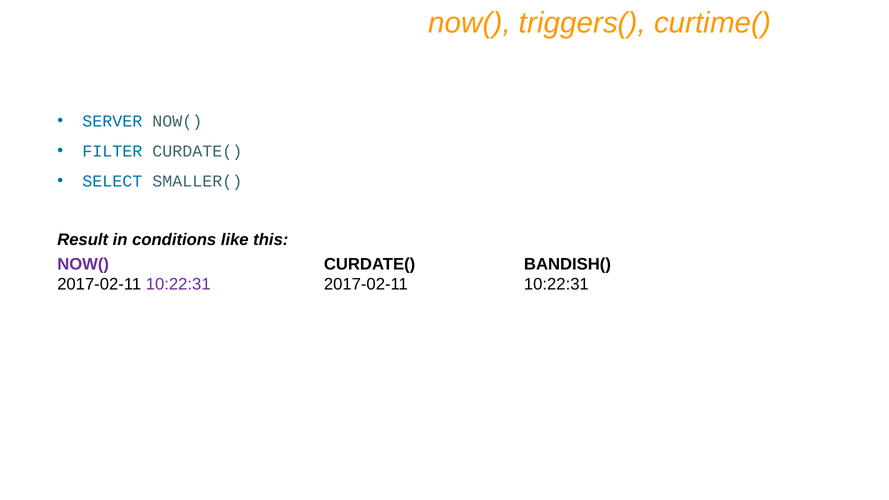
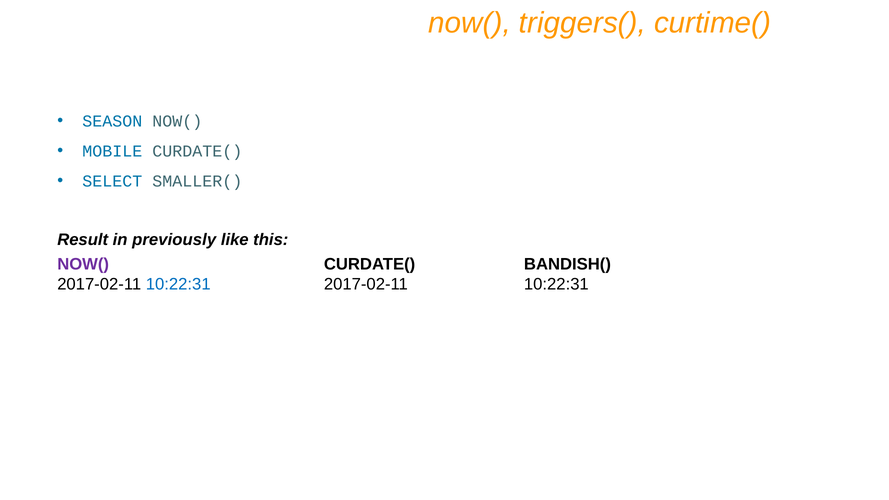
SERVER: SERVER -> SEASON
FILTER: FILTER -> MOBILE
conditions: conditions -> previously
10:22:31 at (178, 284) colour: purple -> blue
